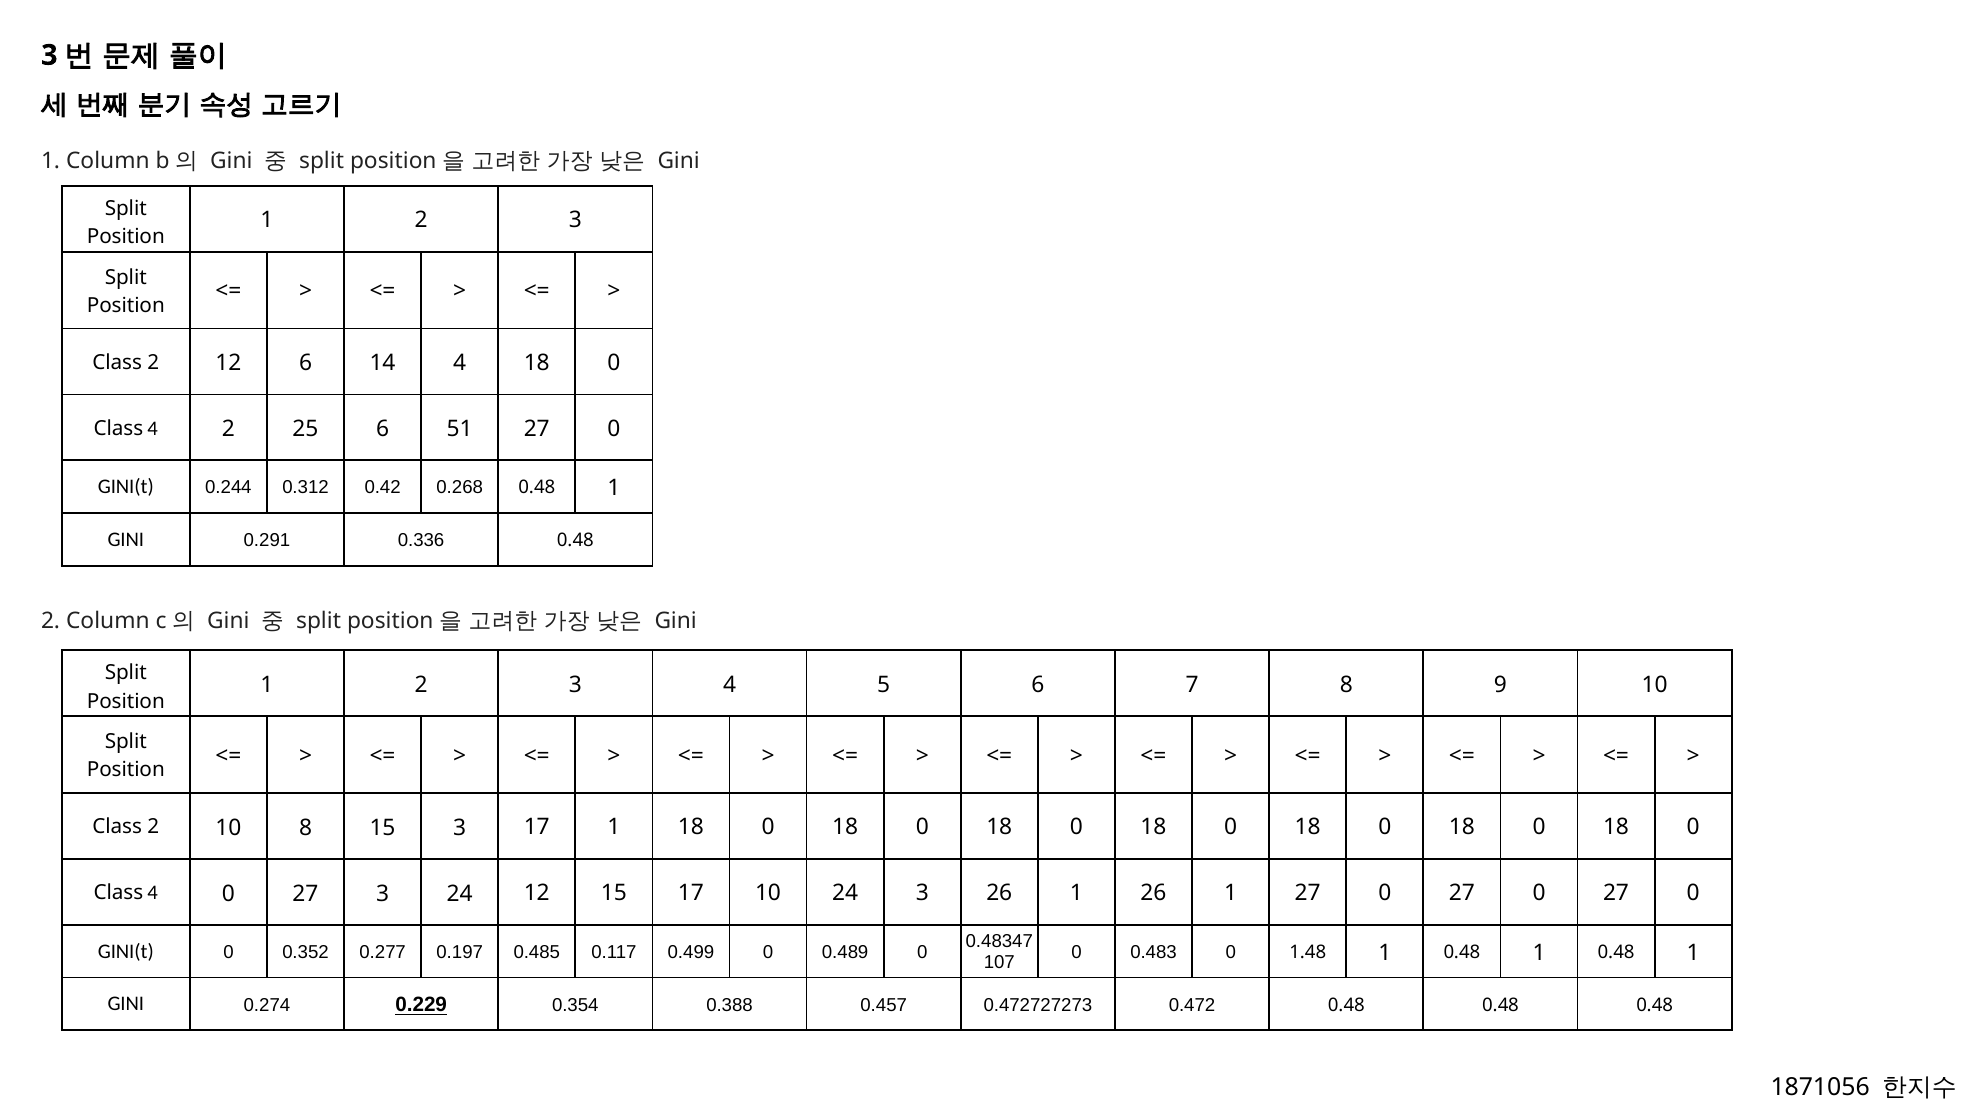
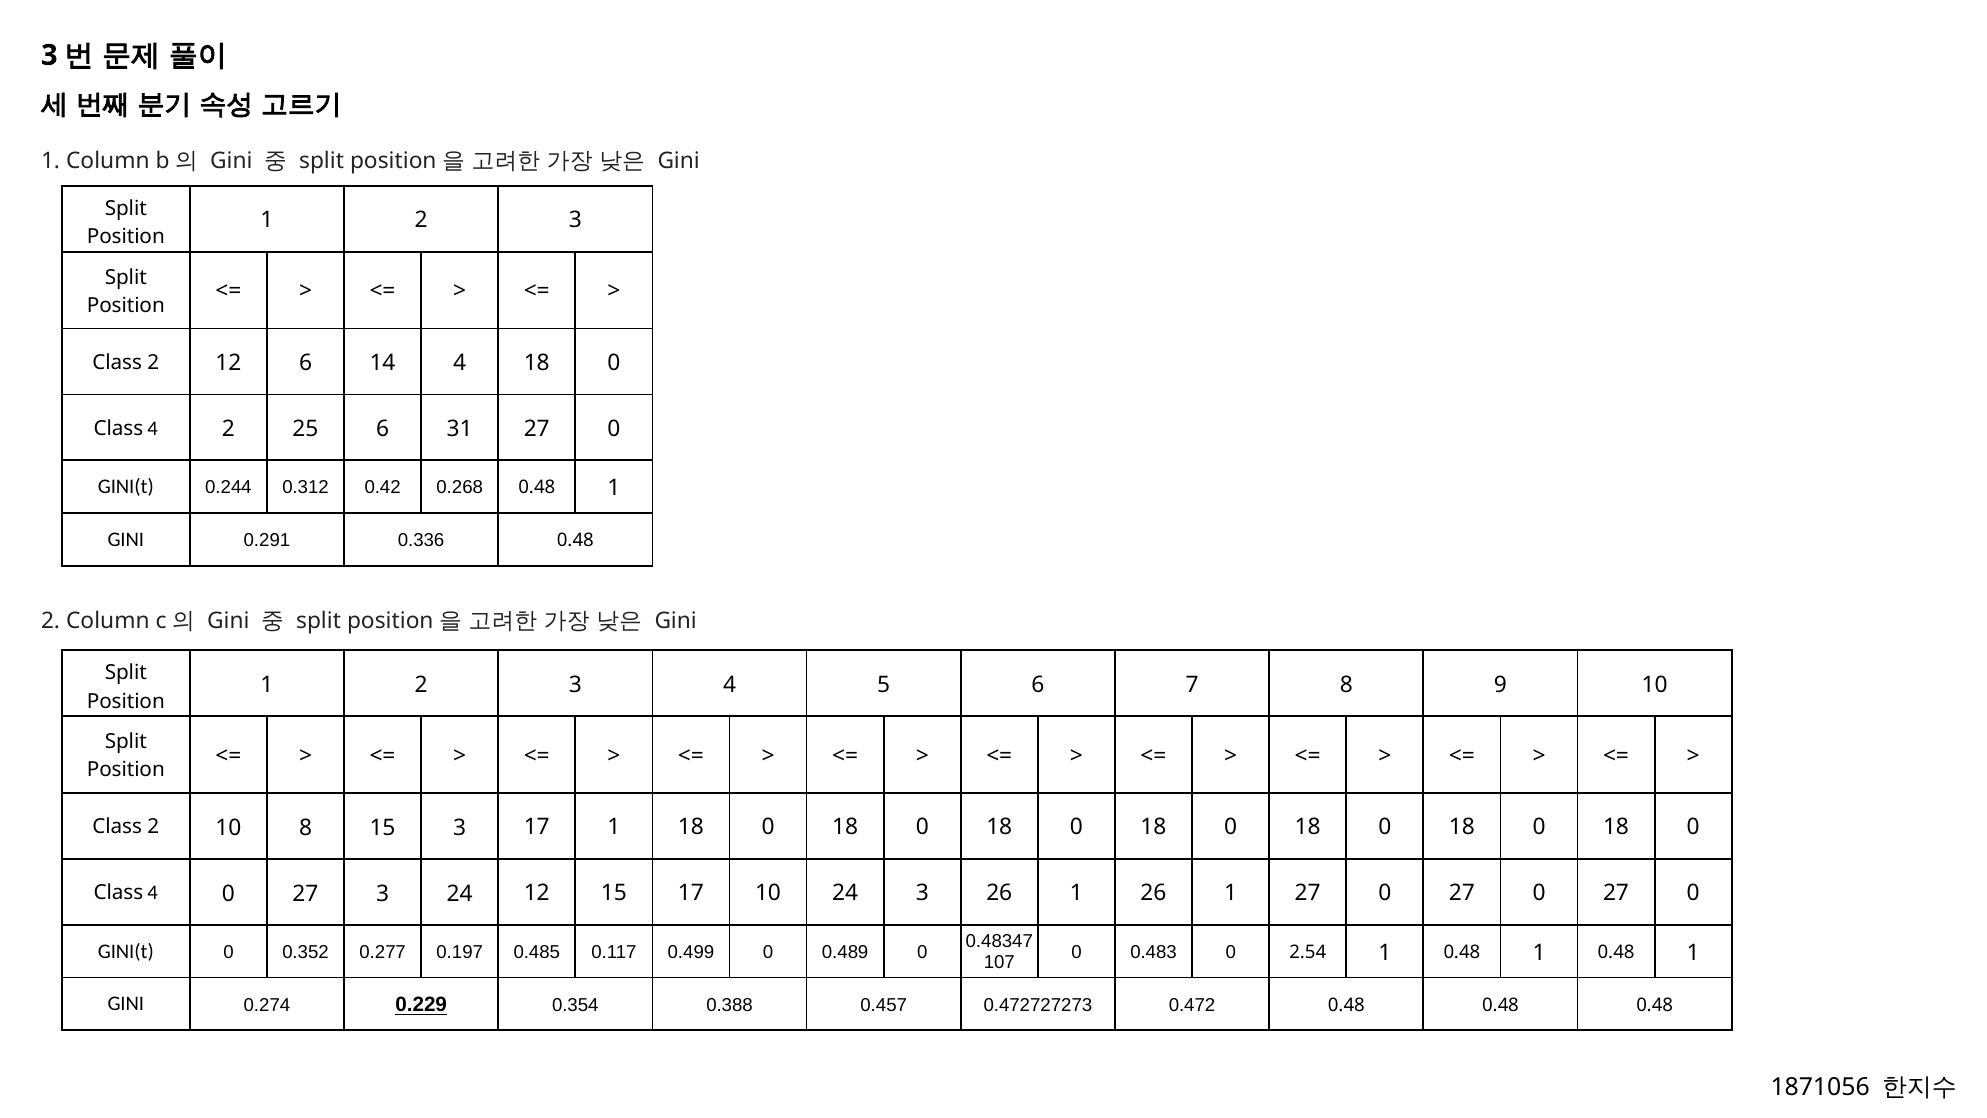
51: 51 -> 31
1.48: 1.48 -> 2.54
